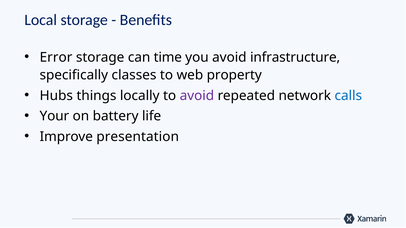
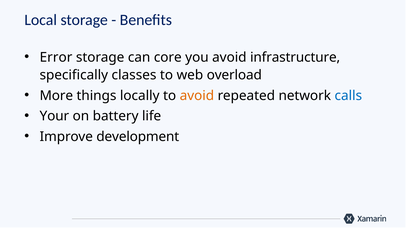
time: time -> core
property: property -> overload
Hubs: Hubs -> More
avoid at (197, 96) colour: purple -> orange
presentation: presentation -> development
